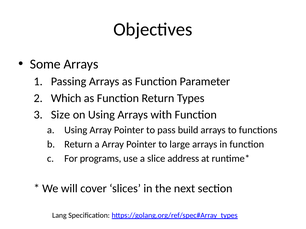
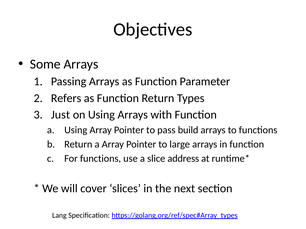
Which: Which -> Refers
Size: Size -> Just
For programs: programs -> functions
